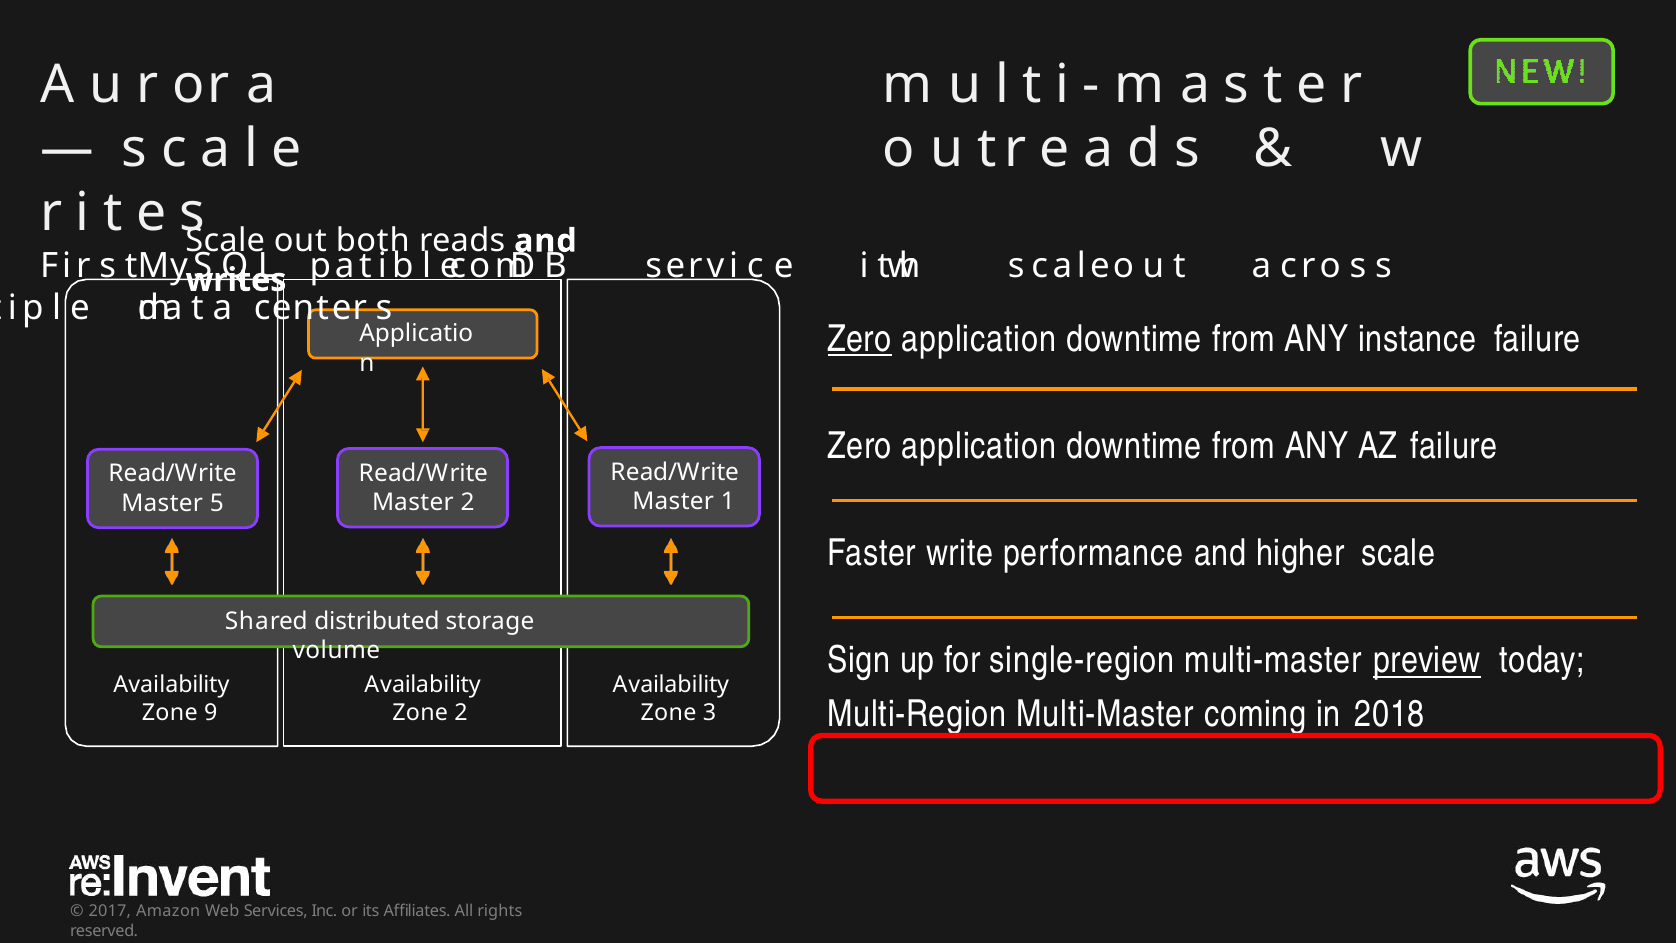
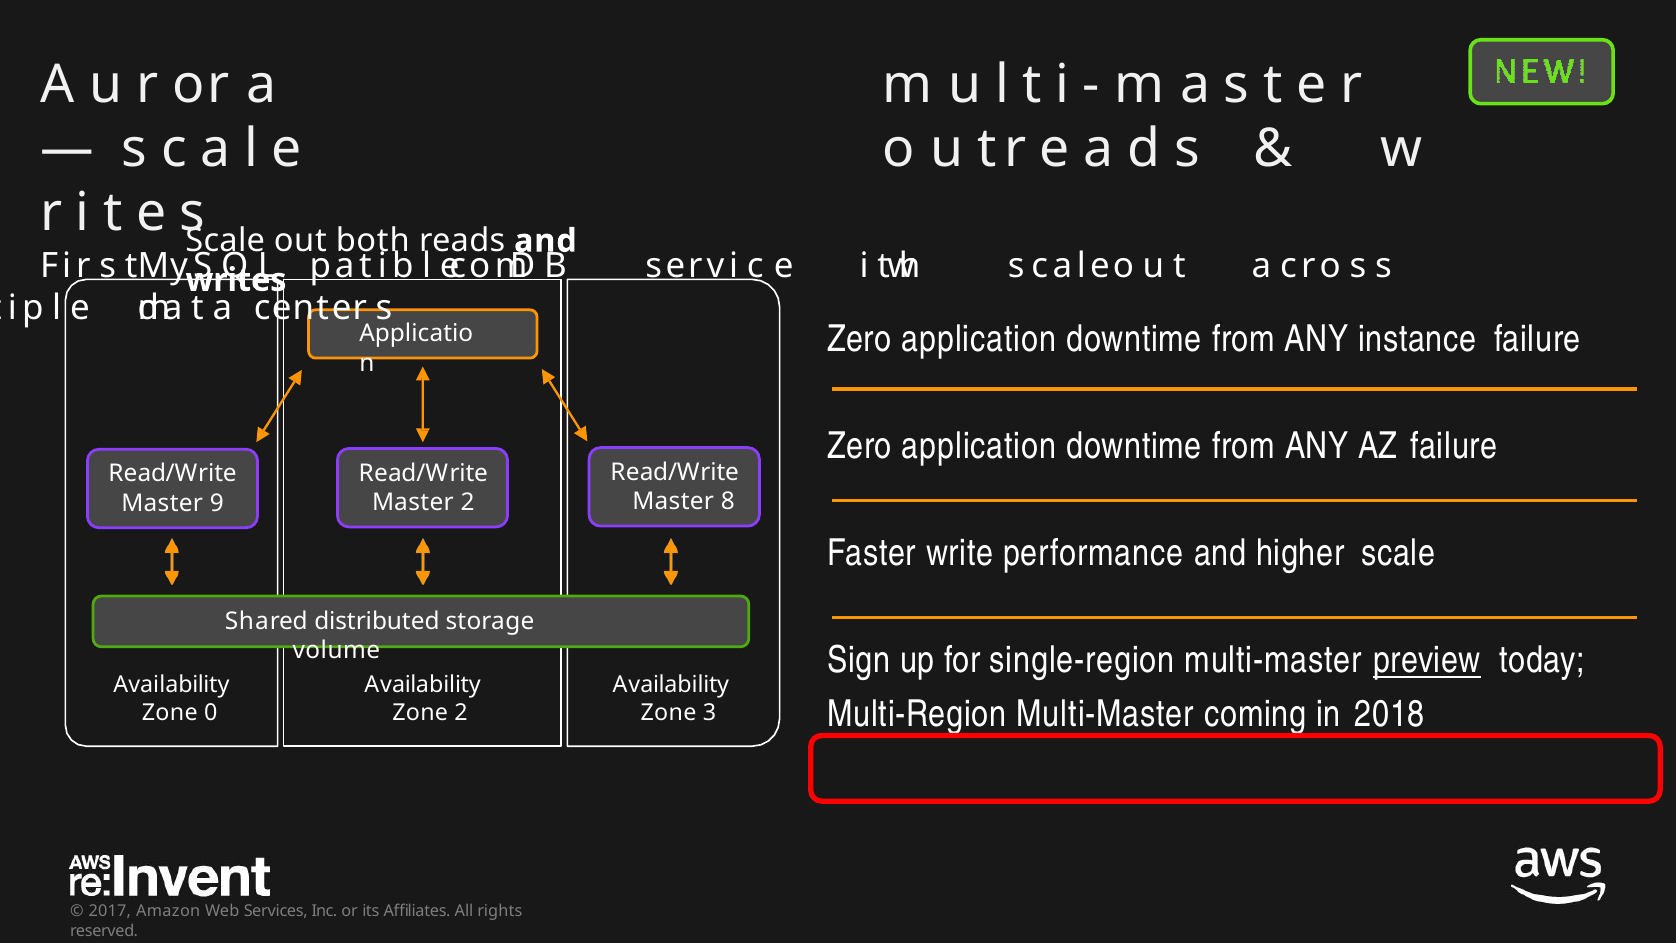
Zero at (860, 339) underline: present -> none
1: 1 -> 8
5: 5 -> 9
9: 9 -> 0
